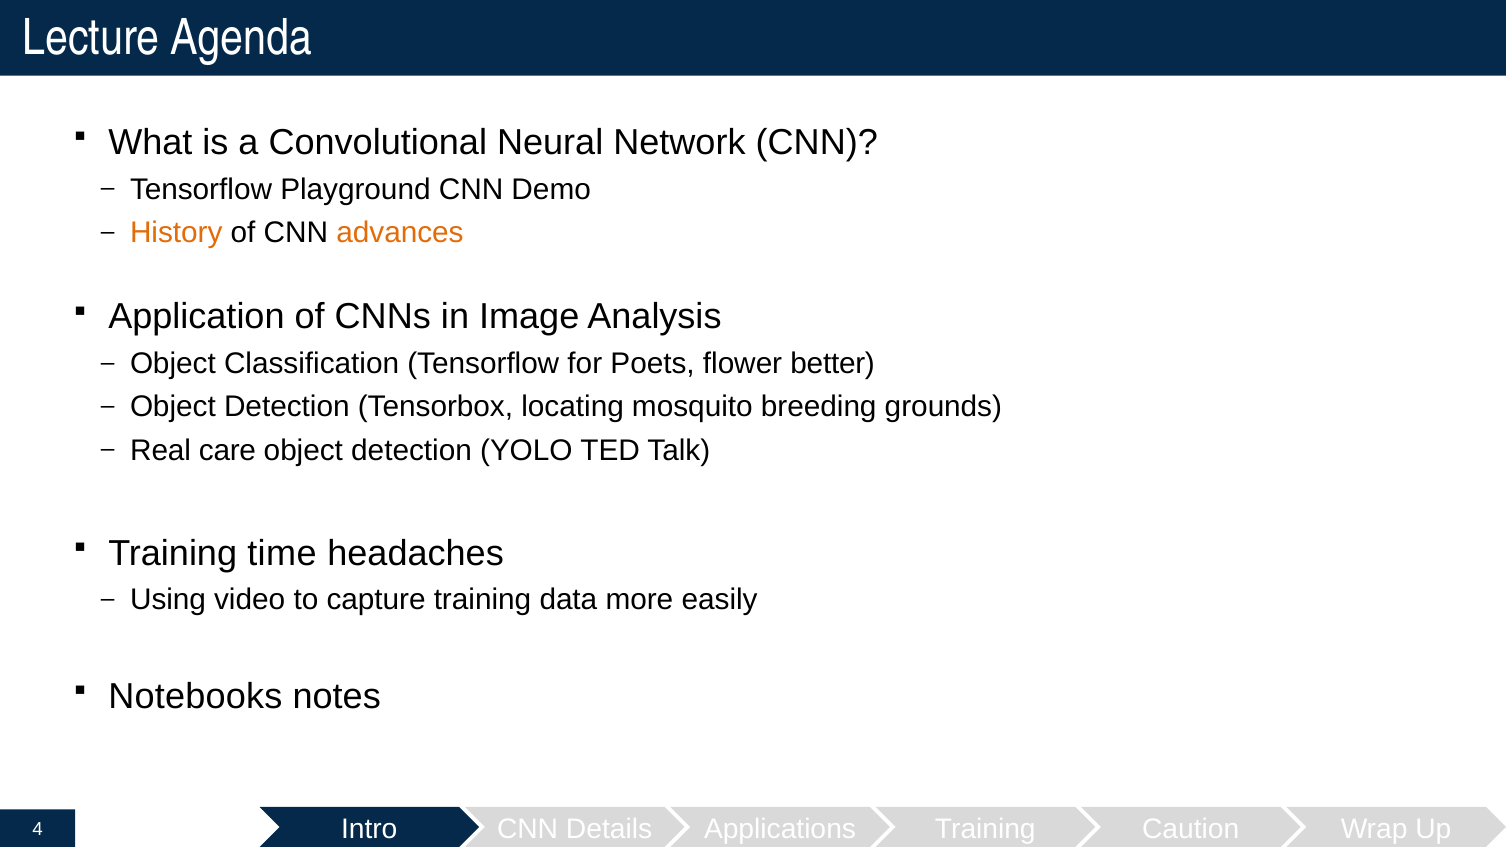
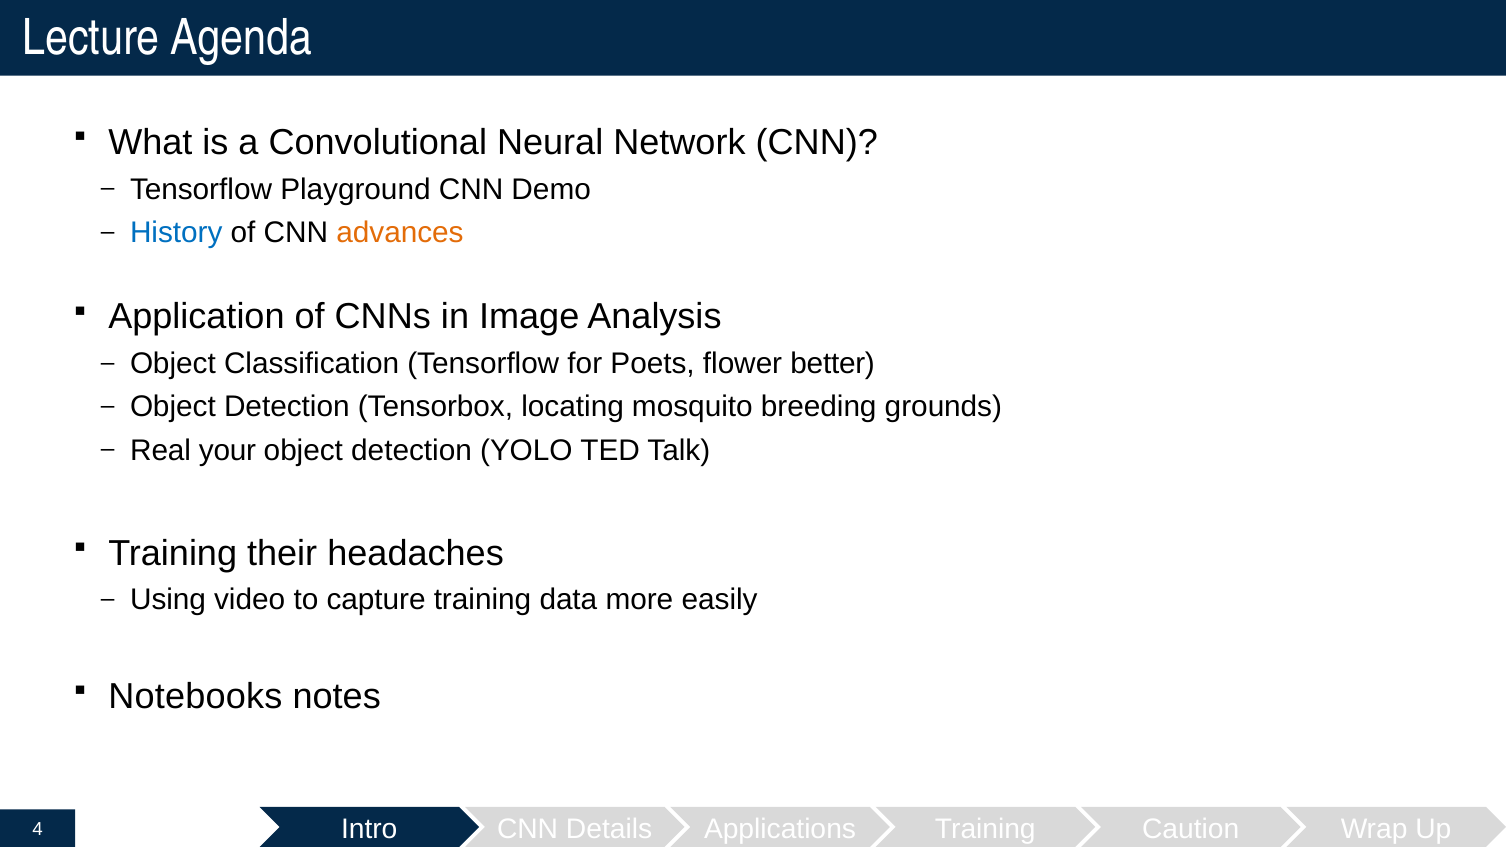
History colour: orange -> blue
care: care -> your
time: time -> their
